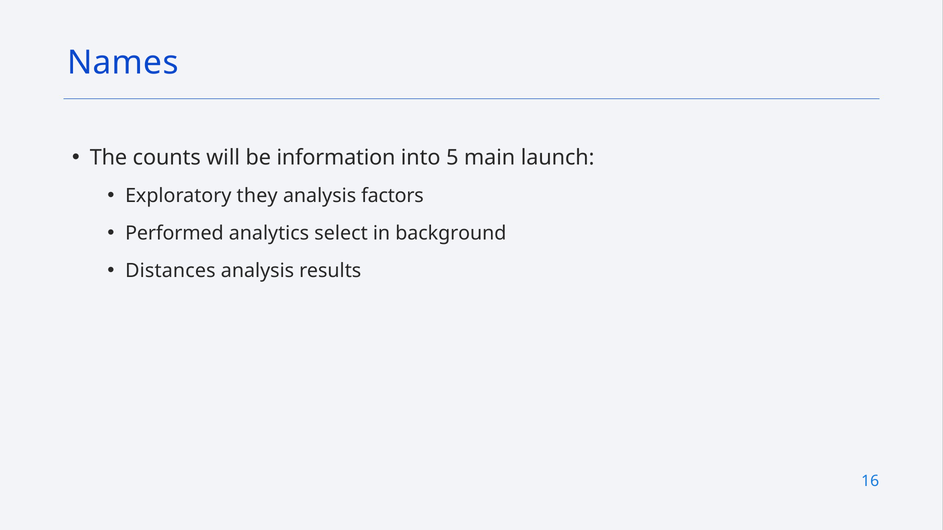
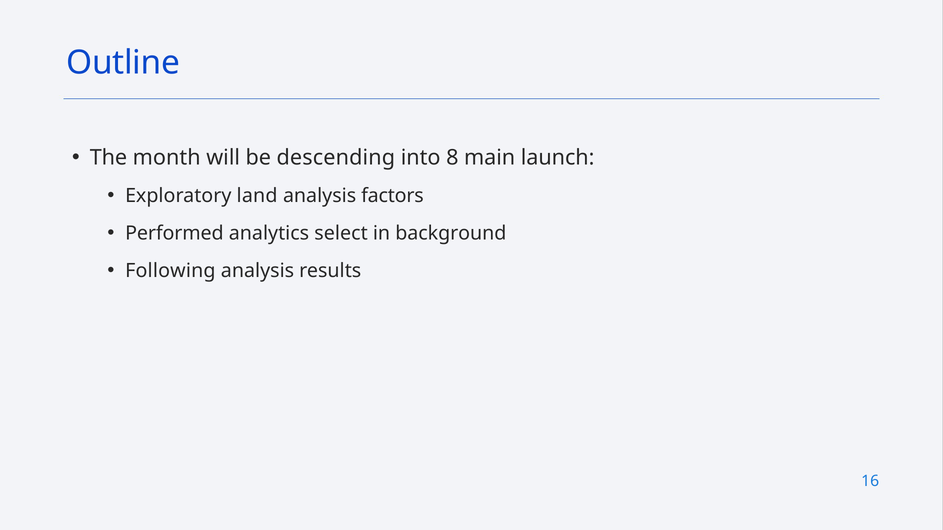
Names: Names -> Outline
counts: counts -> month
information: information -> descending
5: 5 -> 8
they: they -> land
Distances: Distances -> Following
